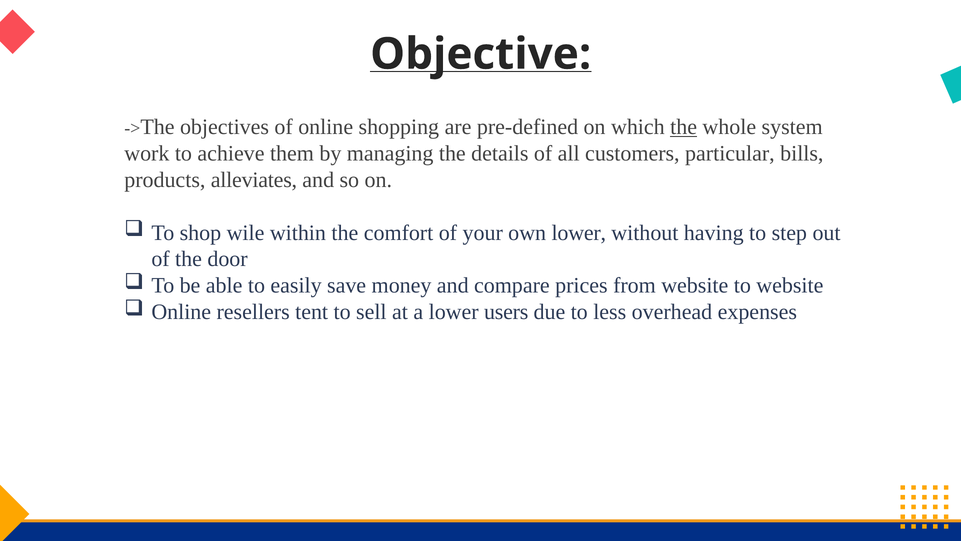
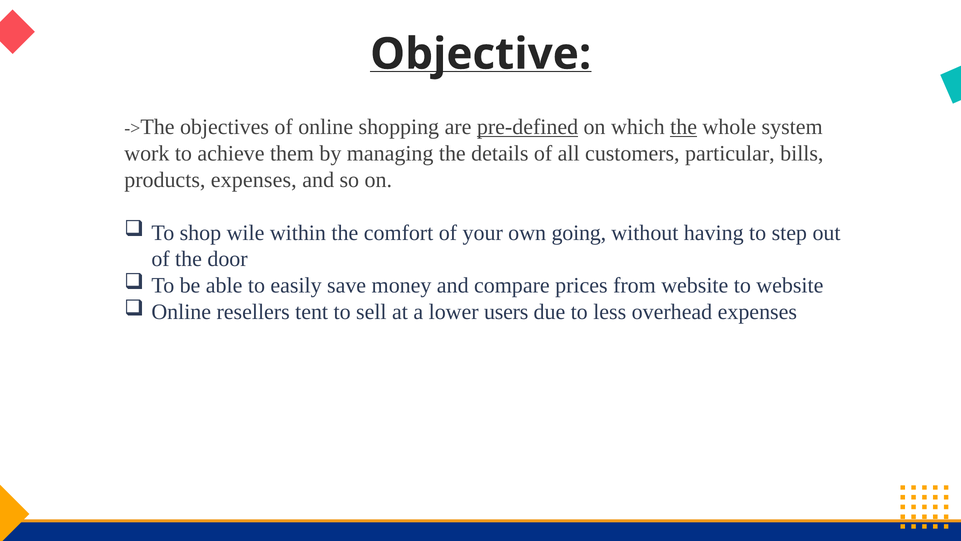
pre-defined underline: none -> present
products alleviates: alleviates -> expenses
own lower: lower -> going
